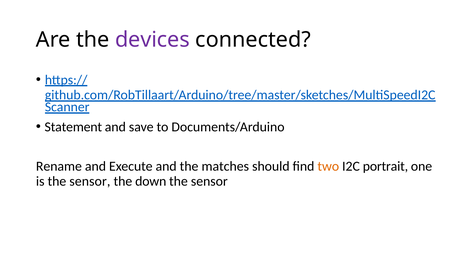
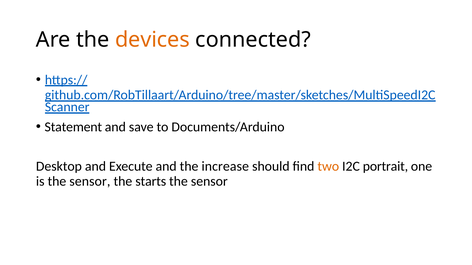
devices colour: purple -> orange
Rename: Rename -> Desktop
matches: matches -> increase
down: down -> starts
